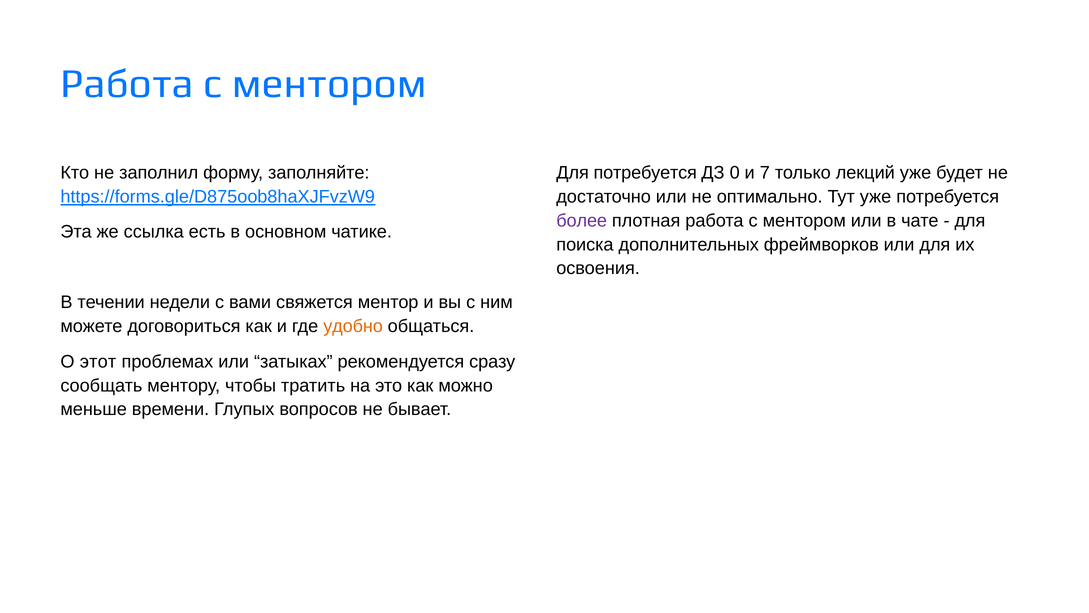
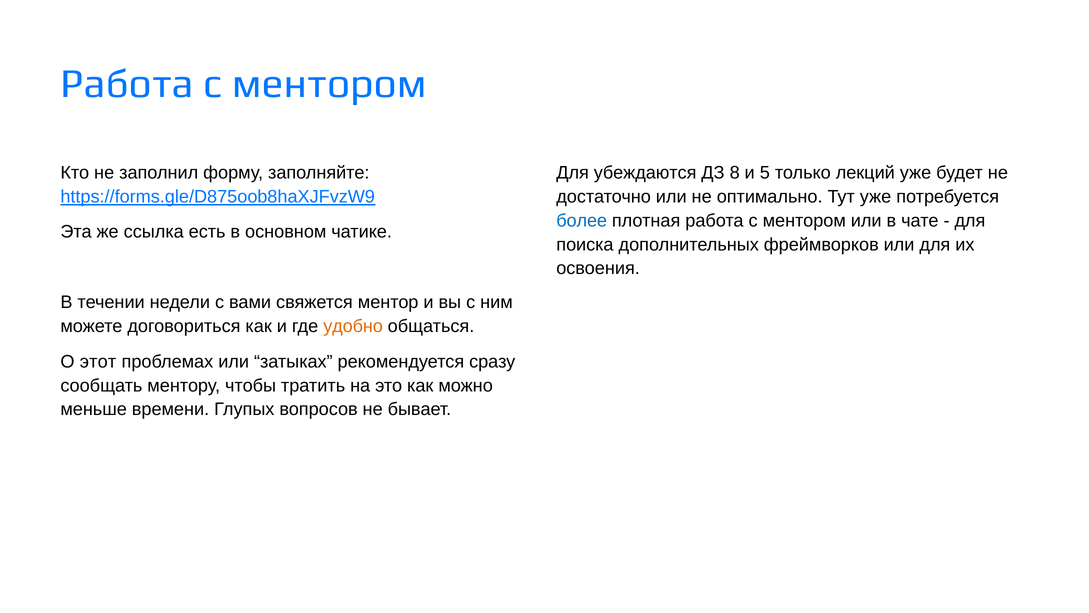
Для потребуется: потребуется -> убеждаются
0: 0 -> 8
7: 7 -> 5
более colour: purple -> blue
